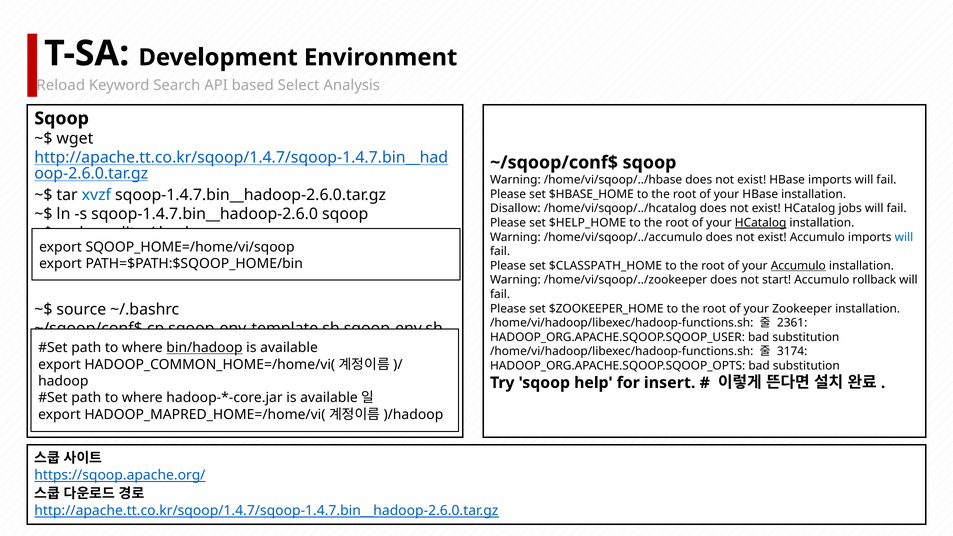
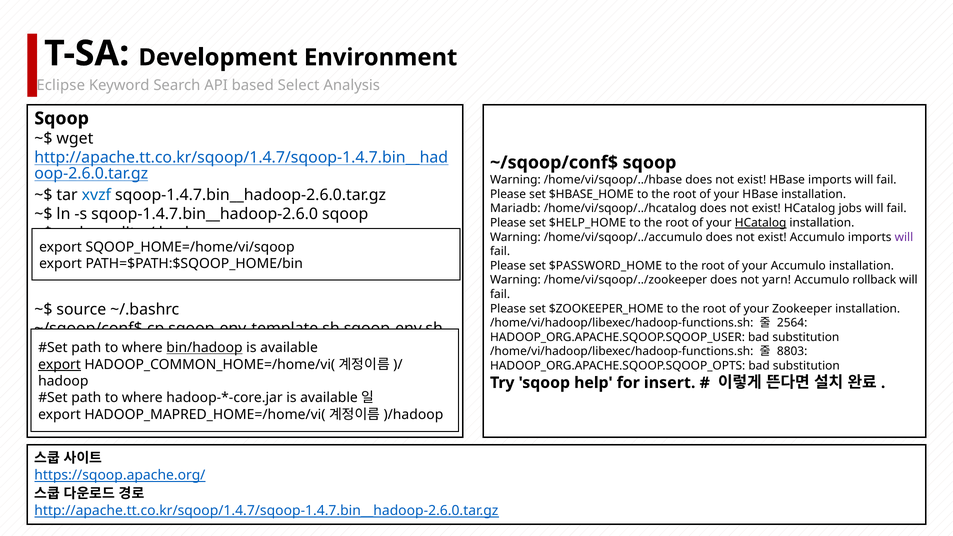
Reload: Reload -> Eclipse
Disallow: Disallow -> Mariadb
will at (904, 237) colour: blue -> purple
$CLASSPATH_HOME: $CLASSPATH_HOME -> $PASSWORD_HOME
Accumulo at (798, 266) underline: present -> none
start: start -> yarn
2361: 2361 -> 2564
3174: 3174 -> 8803
export at (59, 364) underline: none -> present
